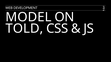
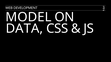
TOLD: TOLD -> DATA
